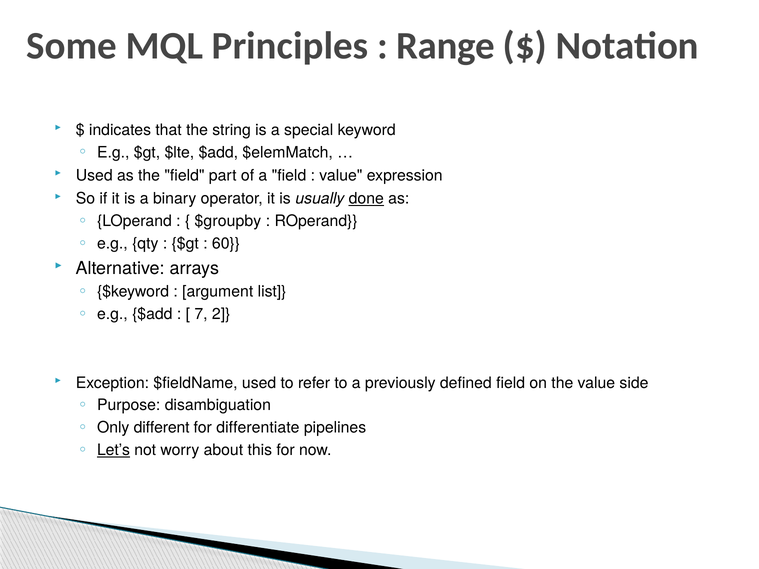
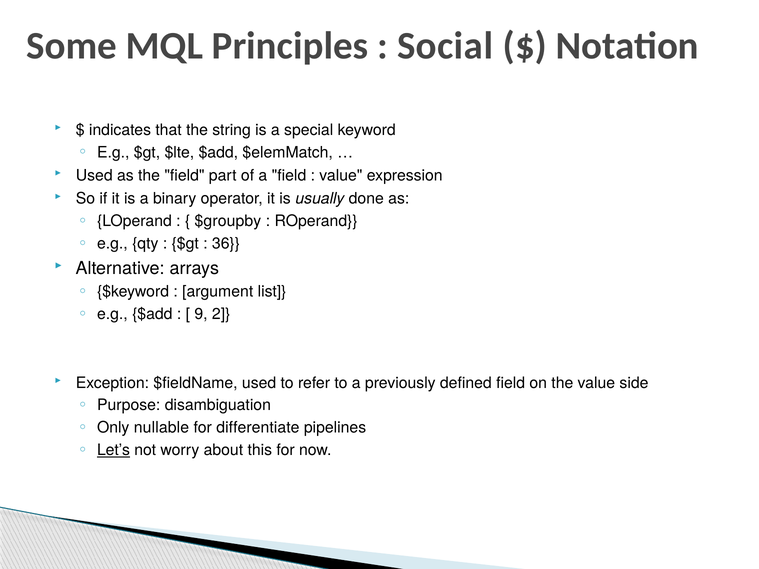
Range: Range -> Social
done underline: present -> none
60: 60 -> 36
7: 7 -> 9
different: different -> nullable
